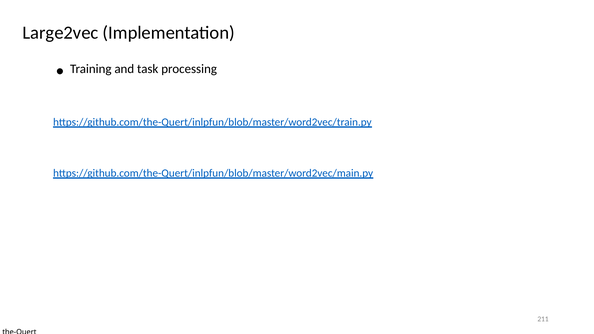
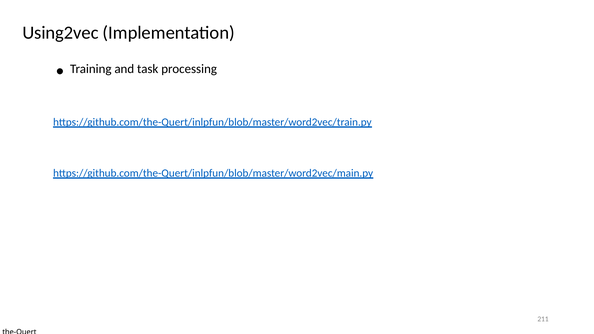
Large2vec: Large2vec -> Using2vec
